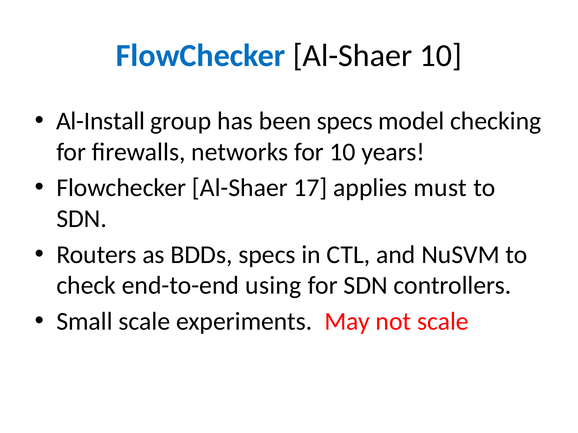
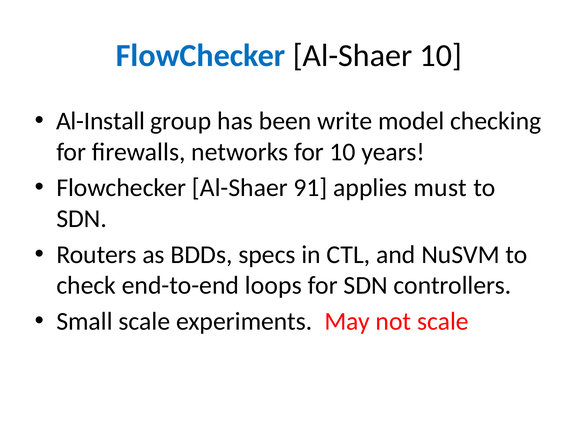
been specs: specs -> write
17: 17 -> 91
using: using -> loops
